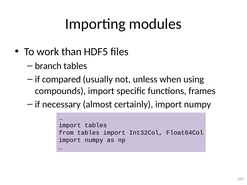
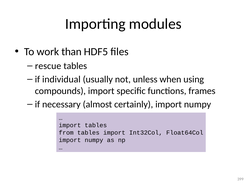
branch: branch -> rescue
compared: compared -> individual
